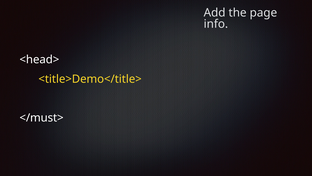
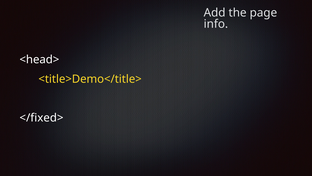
</must>: </must> -> </fixed>
